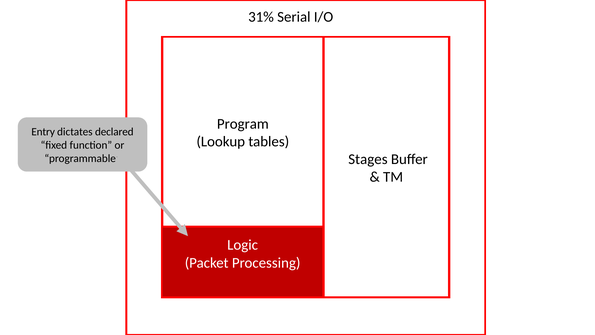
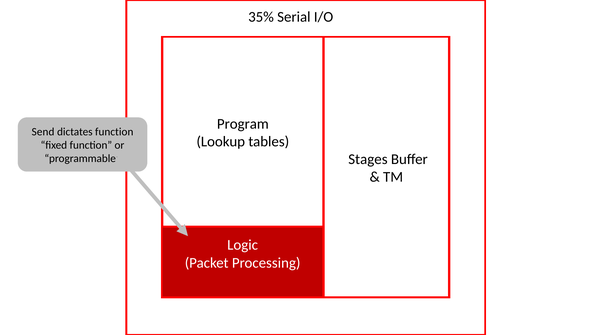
31%: 31% -> 35%
Entry: Entry -> Send
dictates declared: declared -> function
